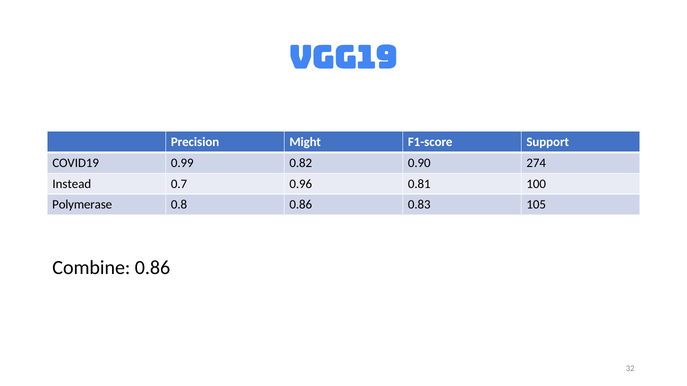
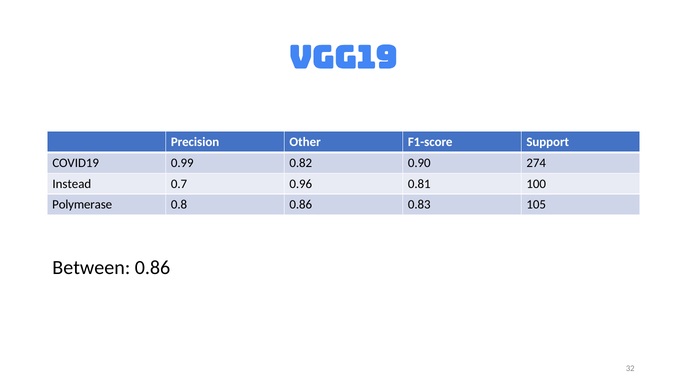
Might: Might -> Other
Combine: Combine -> Between
